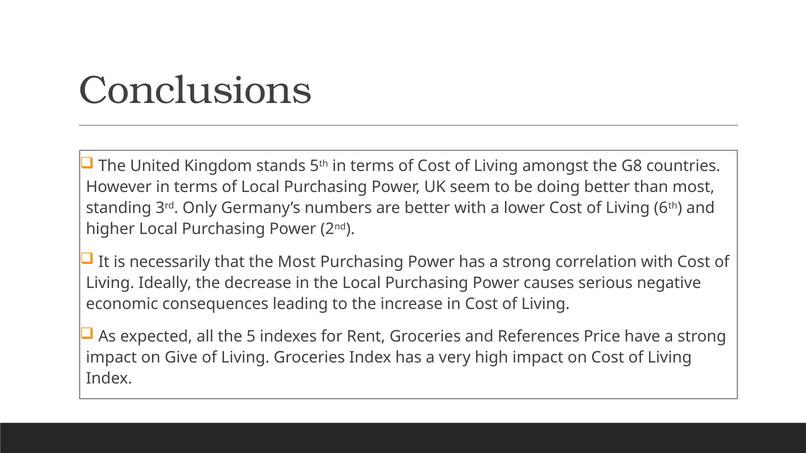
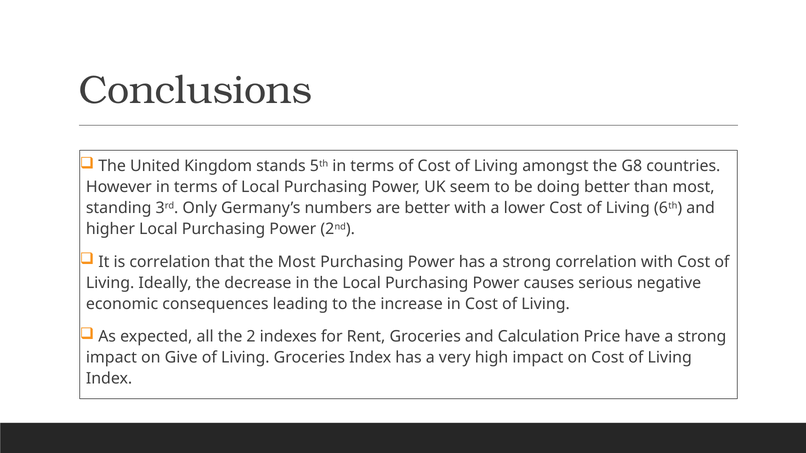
is necessarily: necessarily -> correlation
5: 5 -> 2
References: References -> Calculation
